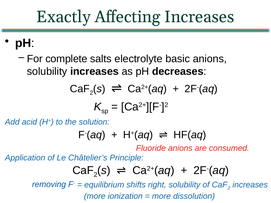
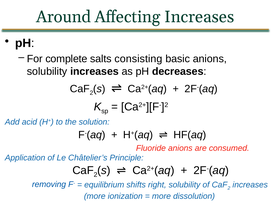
Exactly: Exactly -> Around
electrolyte: electrolyte -> consisting
